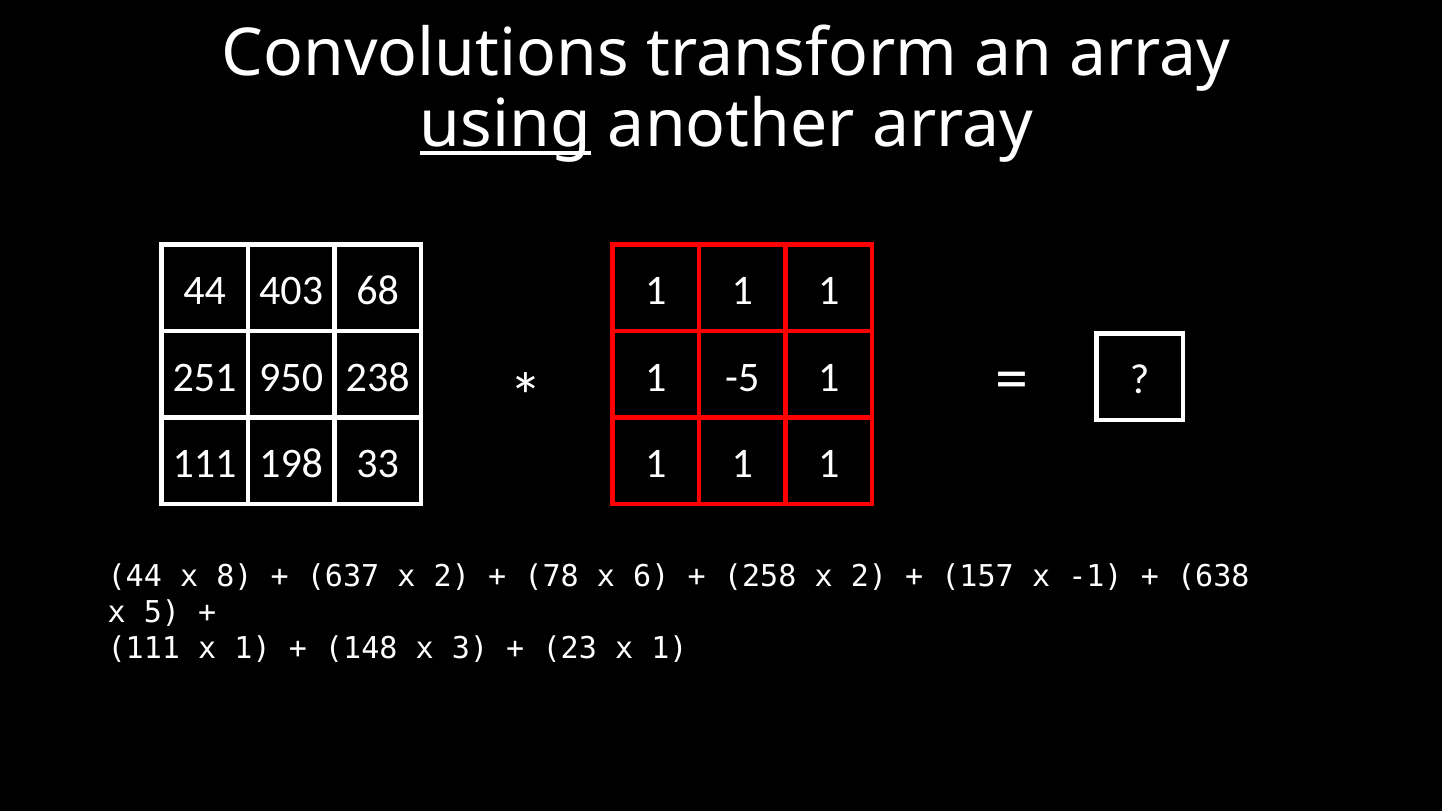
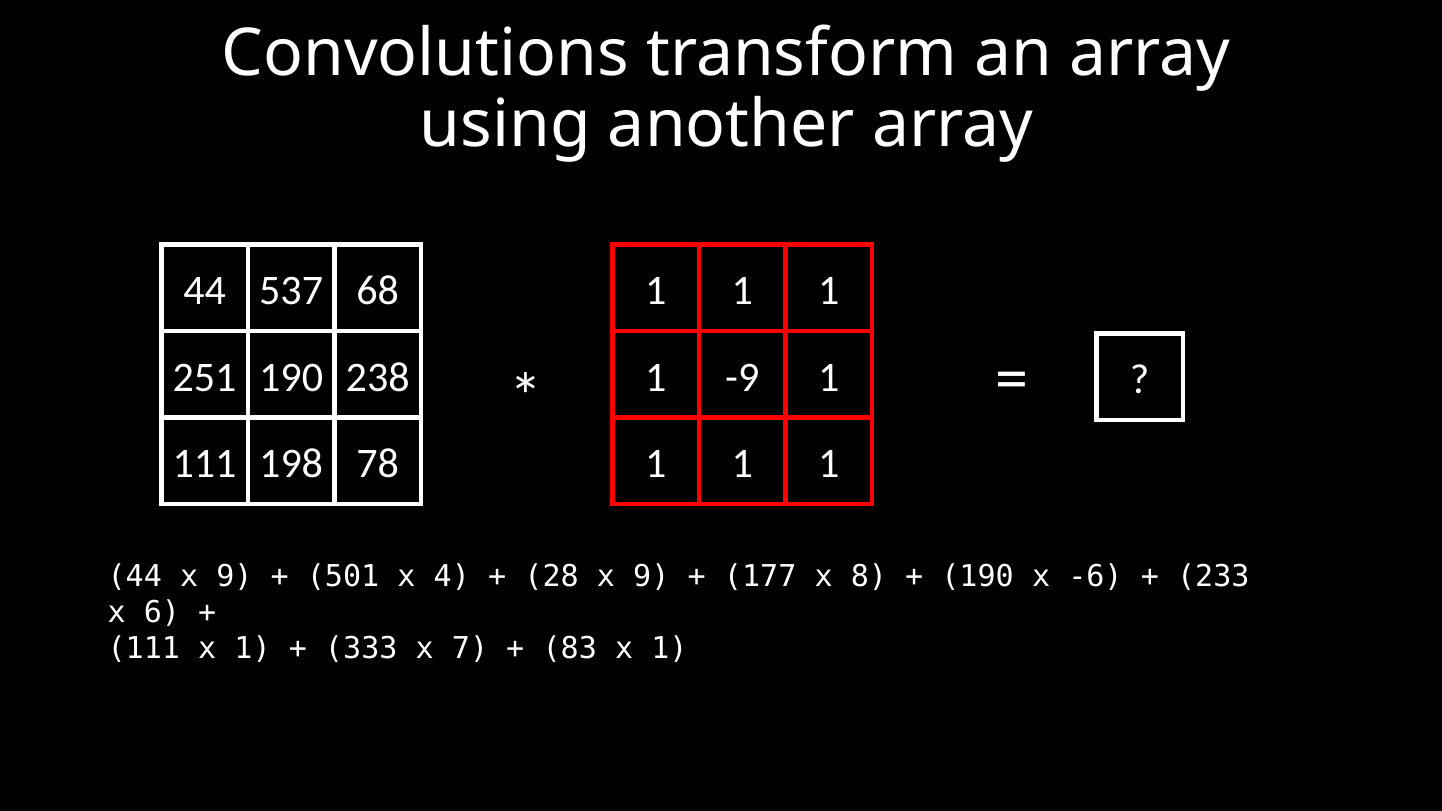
using underline: present -> none
403: 403 -> 537
251 950: 950 -> 190
-5: -5 -> -9
33: 33 -> 78
44 x 8: 8 -> 9
637: 637 -> 501
2 at (452, 577): 2 -> 4
78: 78 -> 28
6 at (651, 577): 6 -> 9
258: 258 -> 177
2 at (869, 577): 2 -> 8
157 at (978, 577): 157 -> 190
-1: -1 -> -6
638: 638 -> 233
5: 5 -> 6
148: 148 -> 333
3: 3 -> 7
23: 23 -> 83
